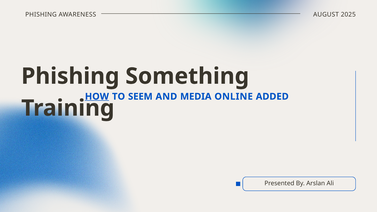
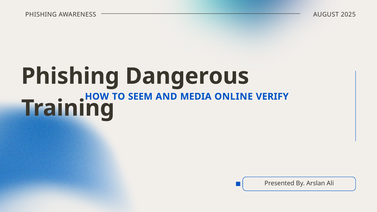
Something: Something -> Dangerous
HOW underline: present -> none
ADDED: ADDED -> VERIFY
